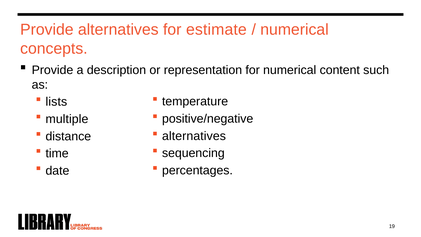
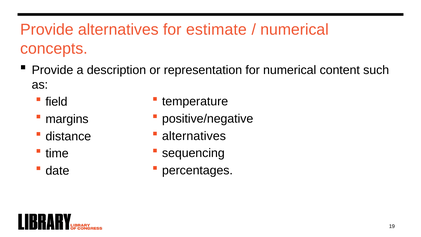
lists: lists -> field
multiple: multiple -> margins
